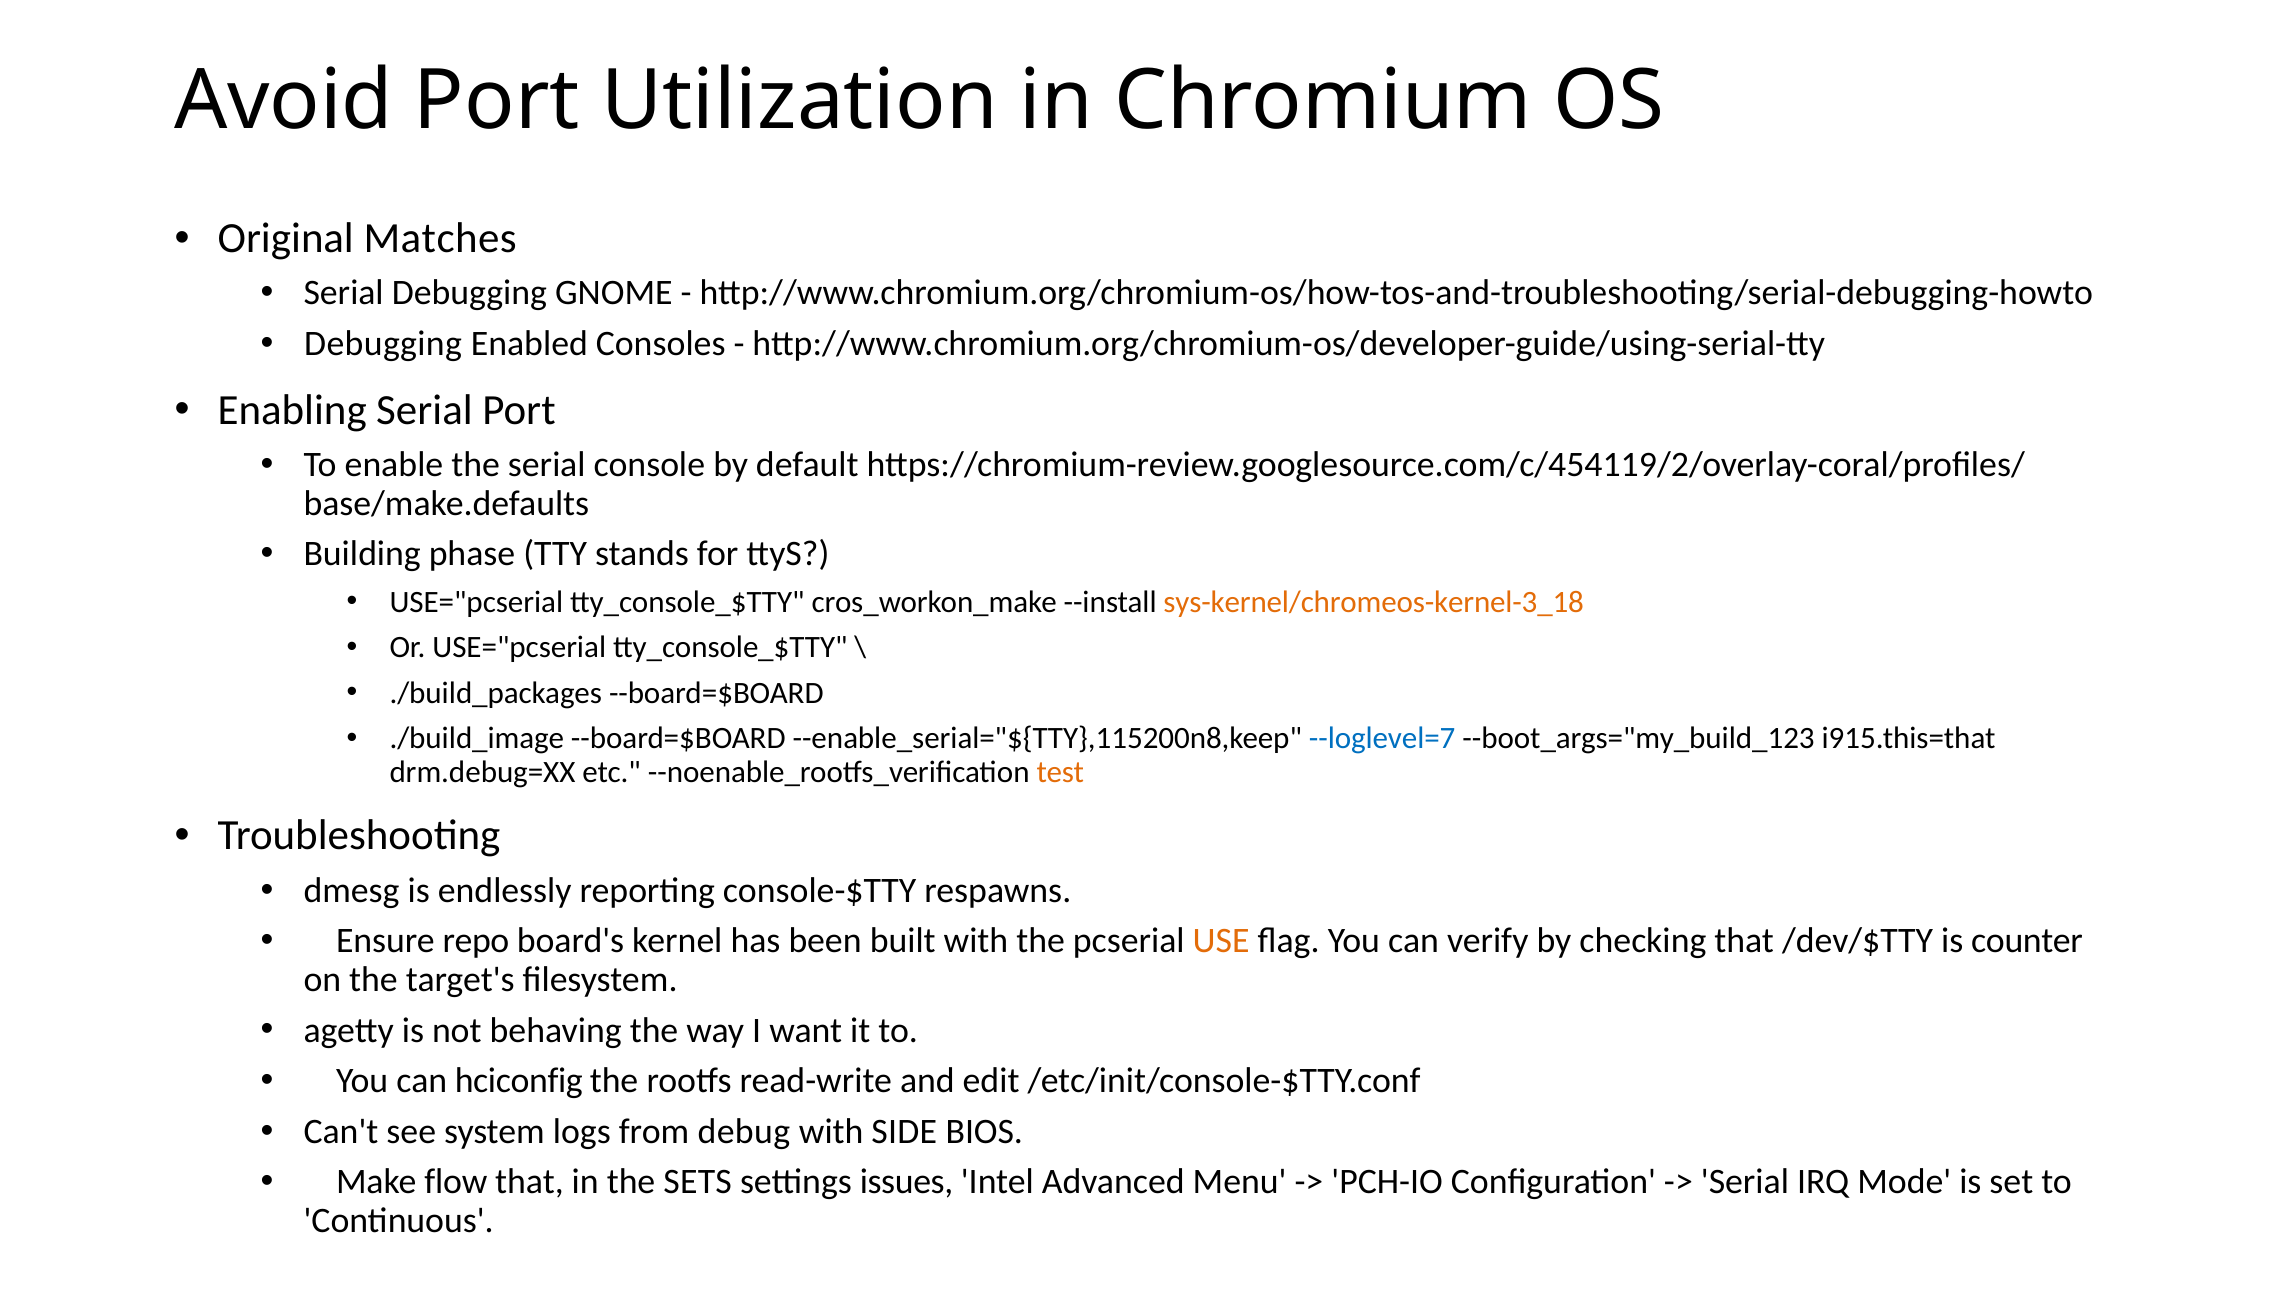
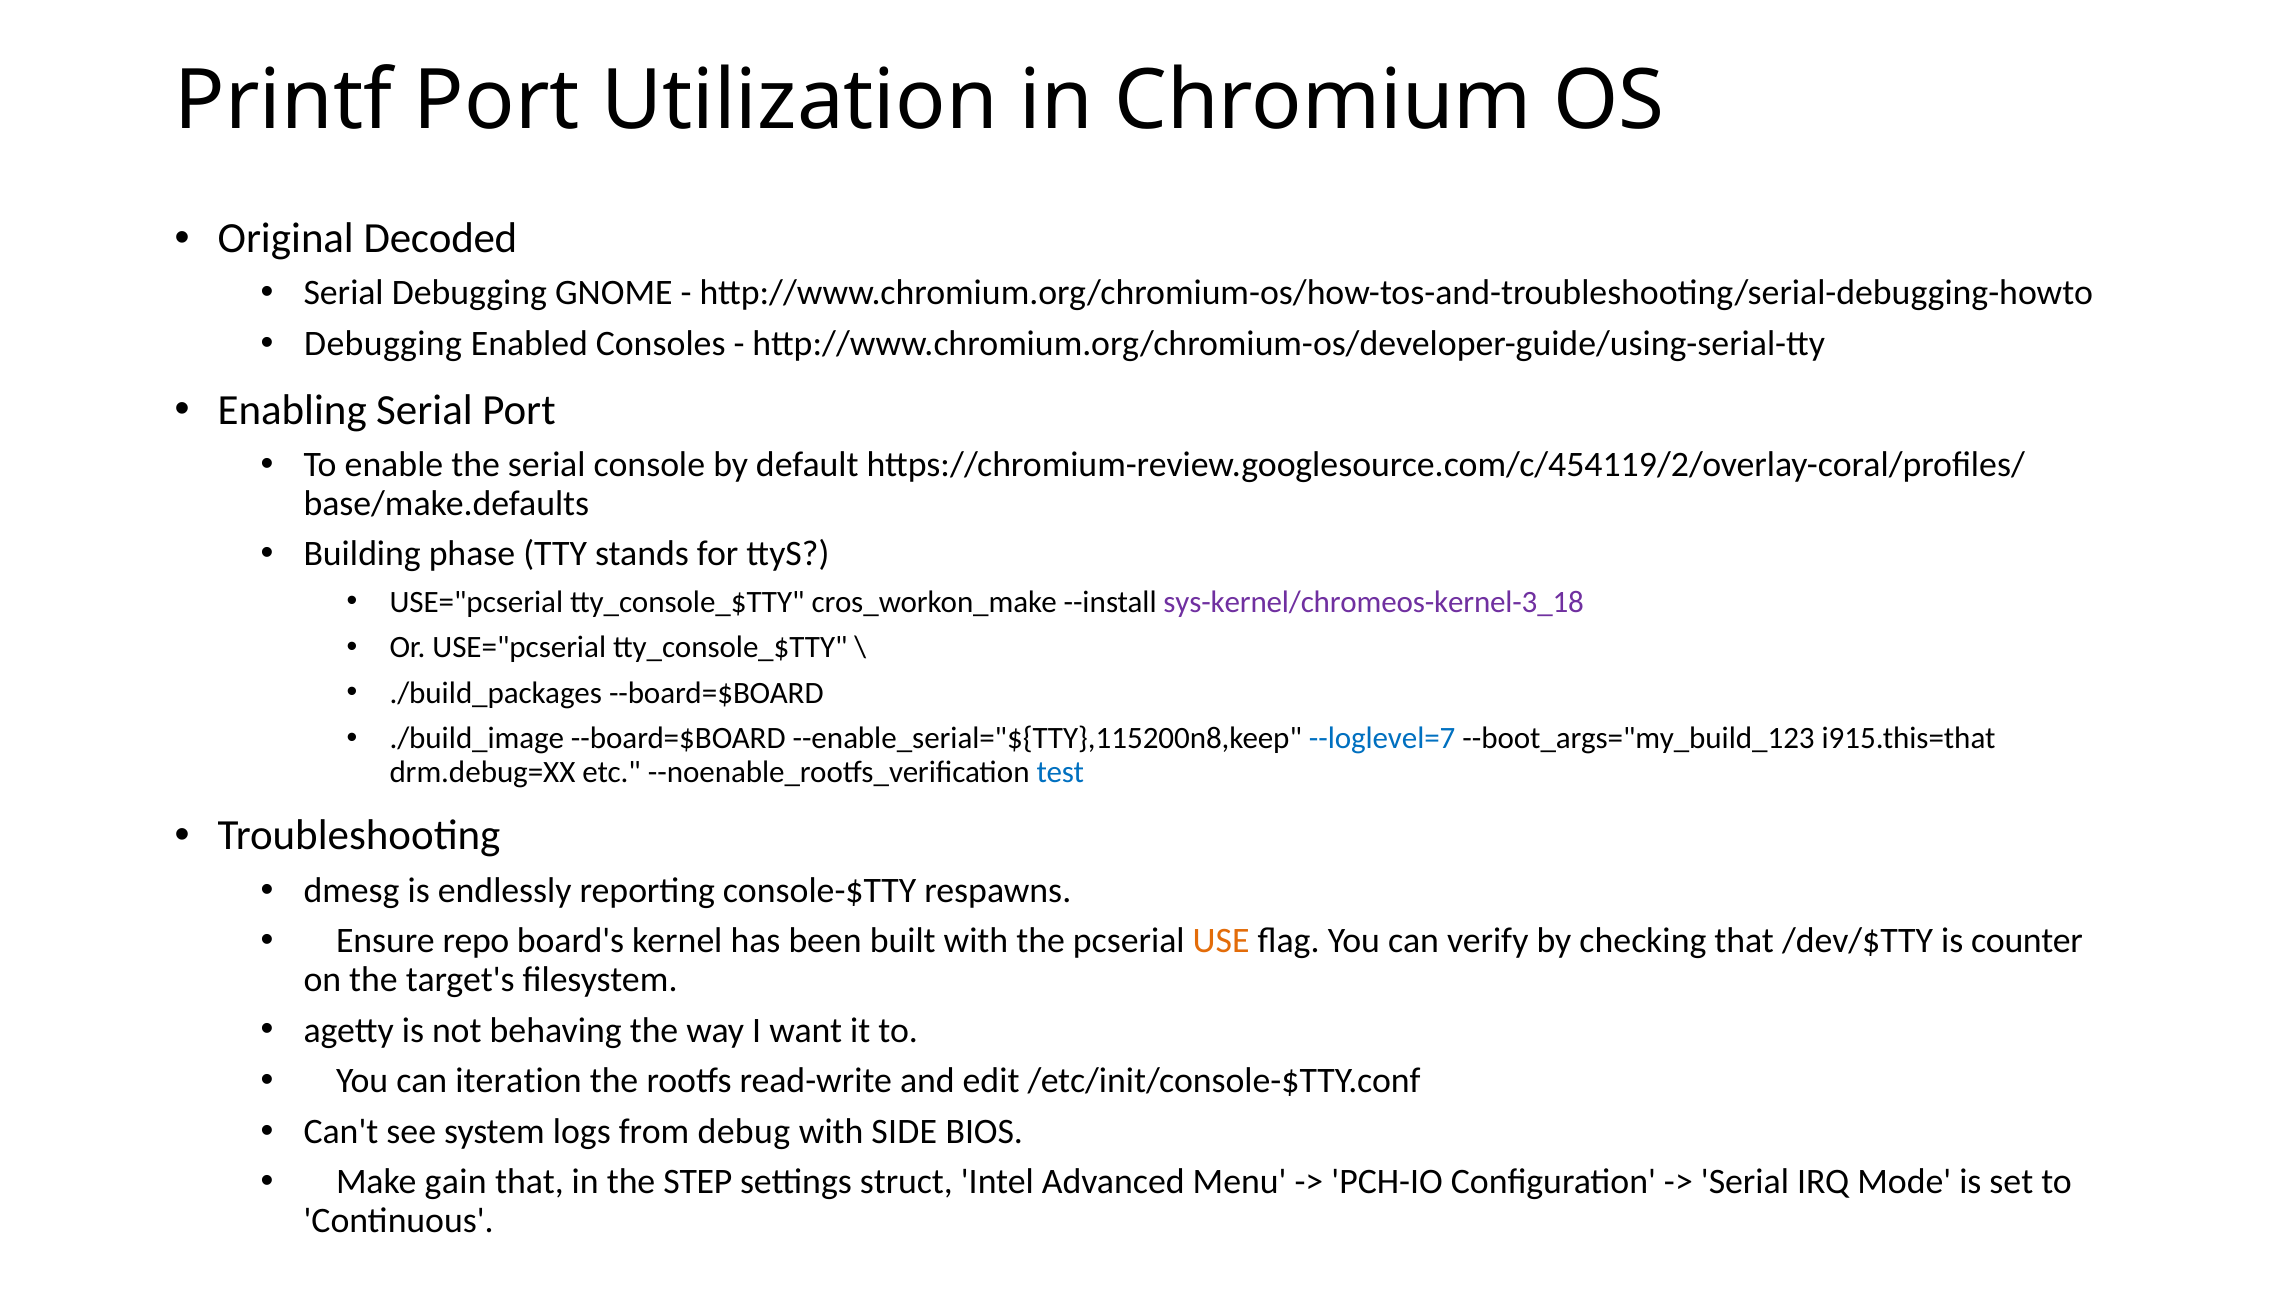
Avoid: Avoid -> Printf
Matches: Matches -> Decoded
sys-kernel/chromeos-kernel-3_18 colour: orange -> purple
test colour: orange -> blue
hciconfig: hciconfig -> iteration
flow: flow -> gain
SETS: SETS -> STEP
issues: issues -> struct
